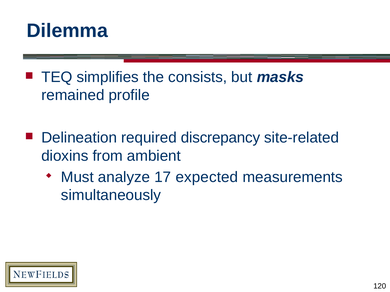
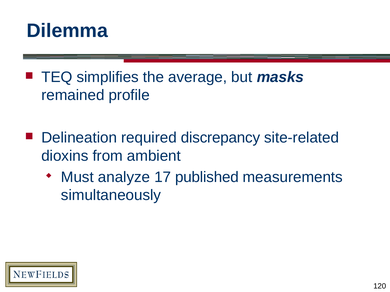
consists: consists -> average
expected: expected -> published
